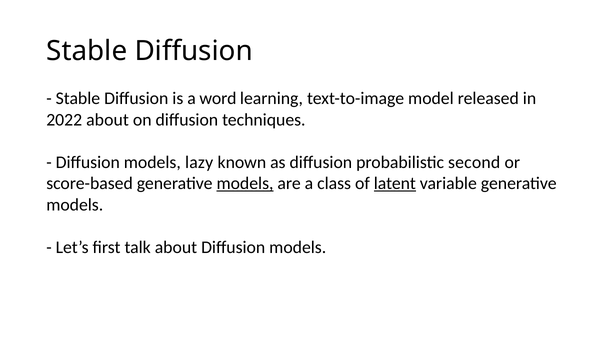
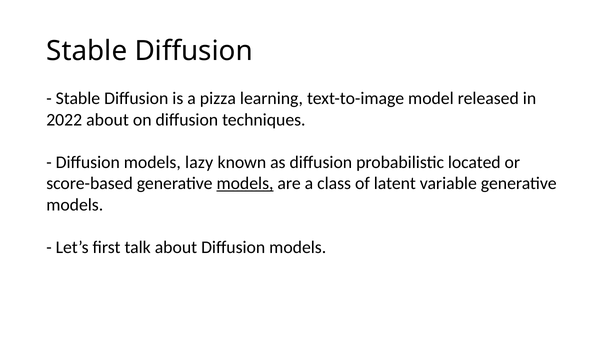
word: word -> pizza
second: second -> located
latent underline: present -> none
